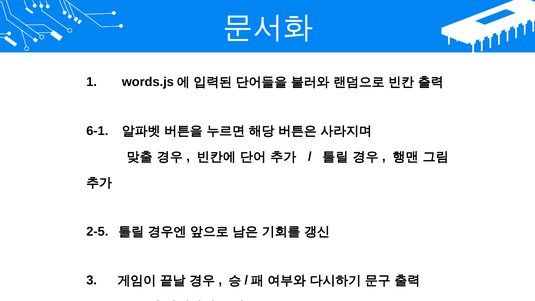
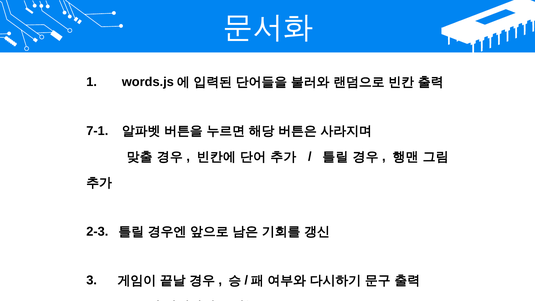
6-1: 6-1 -> 7-1
2-5: 2-5 -> 2-3
